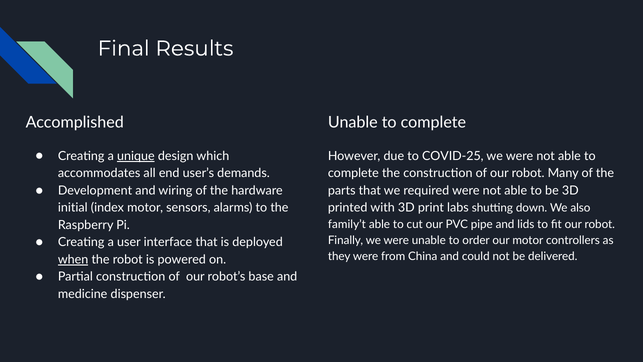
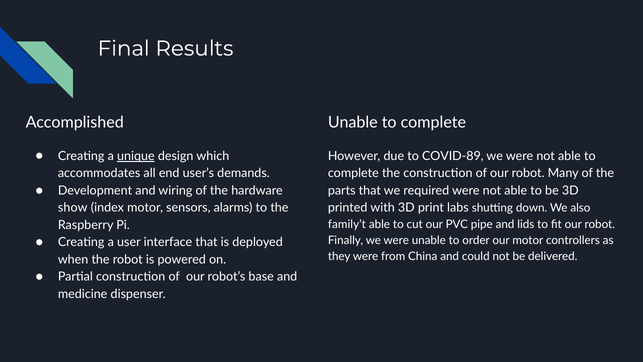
COVID-25: COVID-25 -> COVID-89
initial: initial -> show
when underline: present -> none
